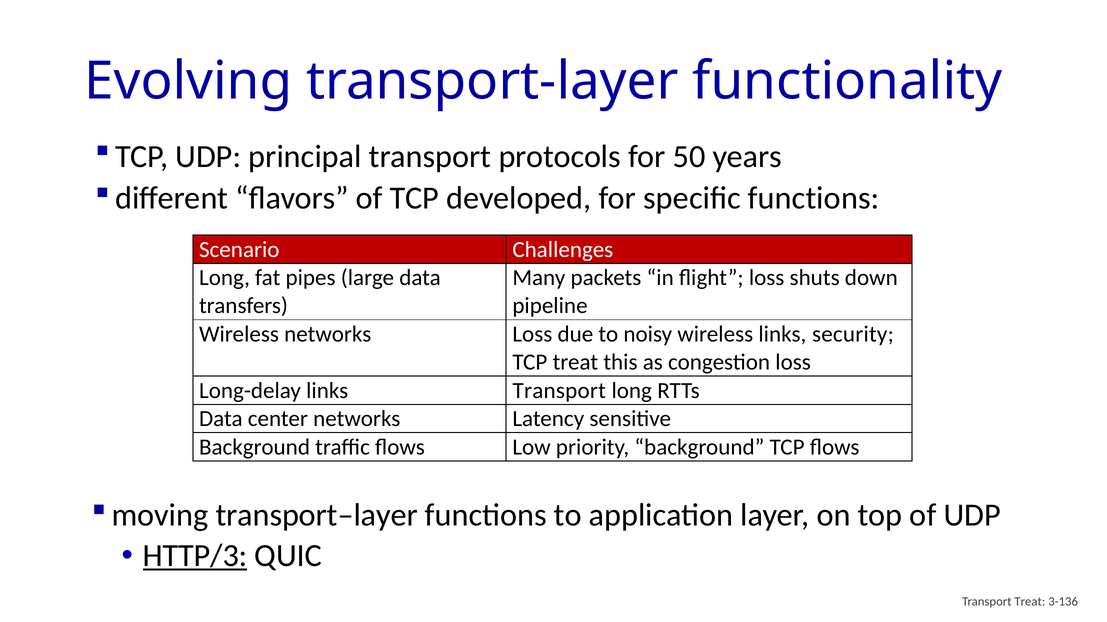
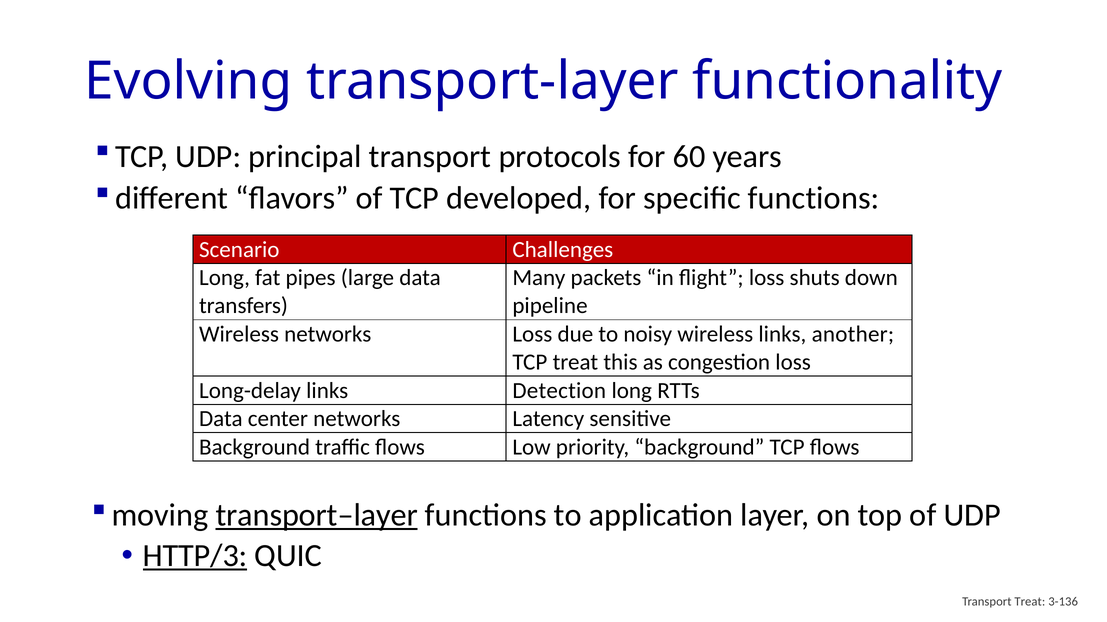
50: 50 -> 60
security: security -> another
links Transport: Transport -> Detection
transport–layer underline: none -> present
